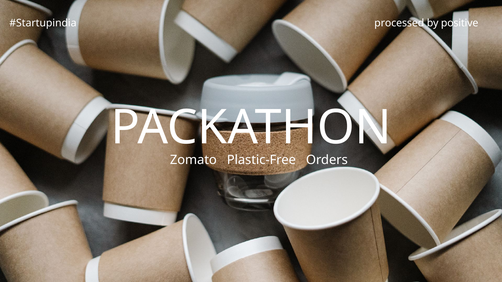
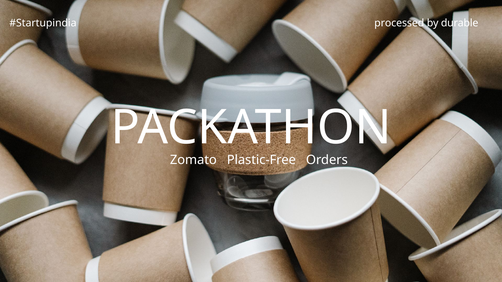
positive: positive -> durable
